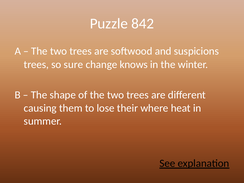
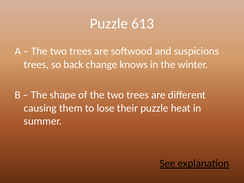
842: 842 -> 613
sure: sure -> back
their where: where -> puzzle
